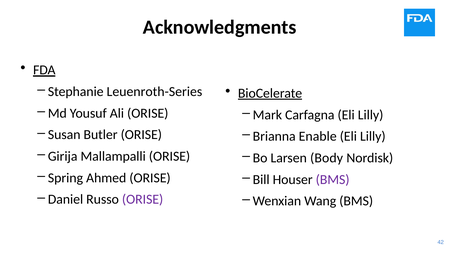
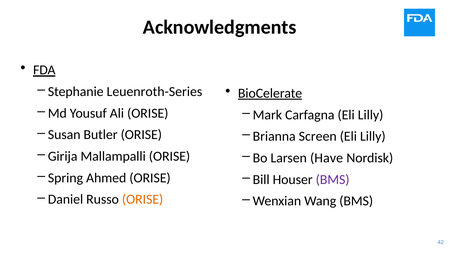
Enable: Enable -> Screen
Body: Body -> Have
ORISE at (143, 200) colour: purple -> orange
